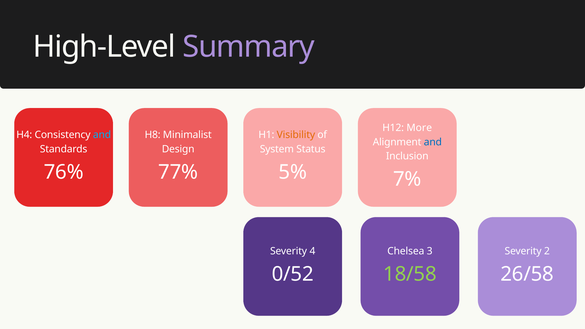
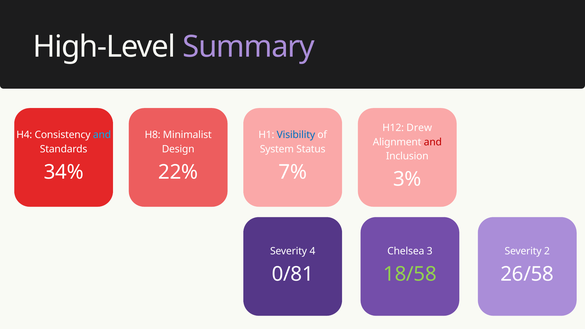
More: More -> Drew
Visibility colour: orange -> blue
and at (433, 142) colour: blue -> red
76%: 76% -> 34%
77%: 77% -> 22%
5%: 5% -> 7%
7%: 7% -> 3%
0/52: 0/52 -> 0/81
